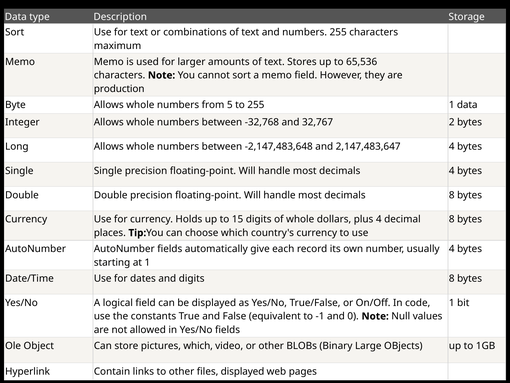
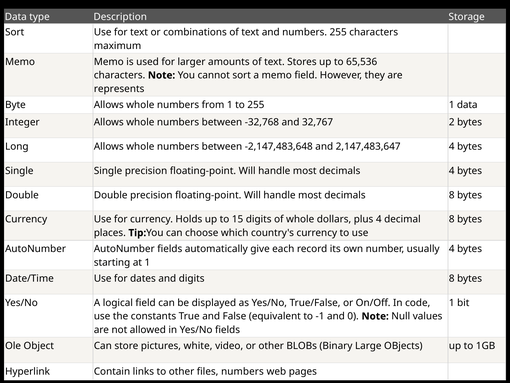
production: production -> represents
from 5: 5 -> 1
pictures which: which -> white
files displayed: displayed -> numbers
